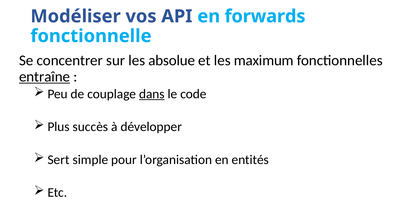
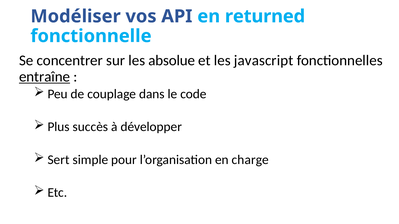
forwards: forwards -> returned
maximum: maximum -> javascript
dans underline: present -> none
entités: entités -> charge
